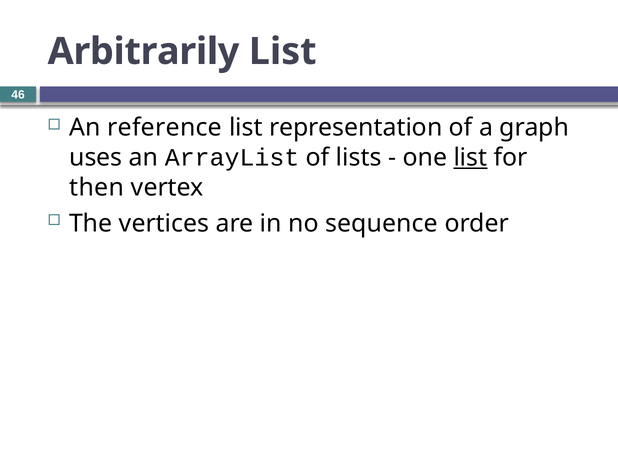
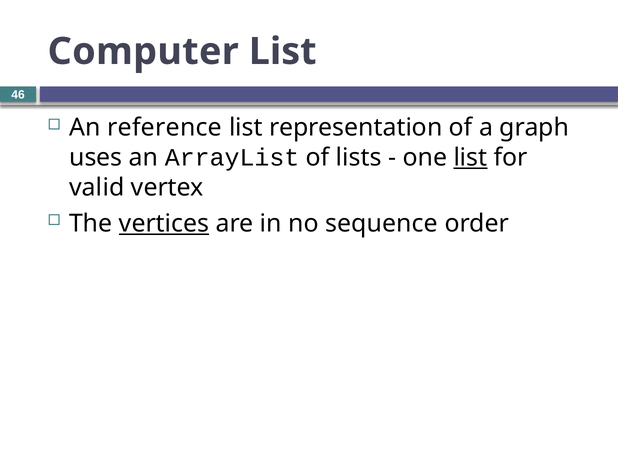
Arbitrarily: Arbitrarily -> Computer
then: then -> valid
vertices underline: none -> present
